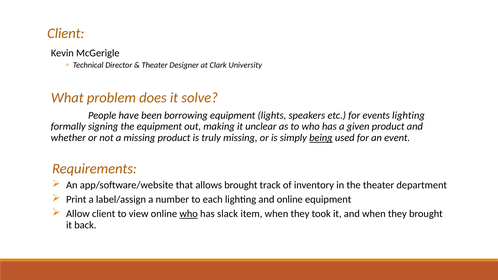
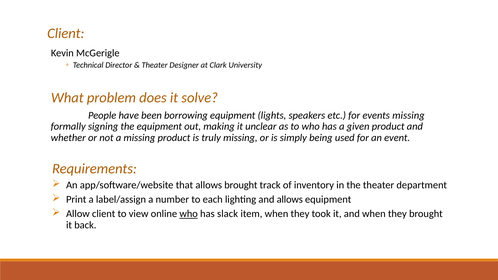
events lighting: lighting -> missing
being underline: present -> none
and online: online -> allows
